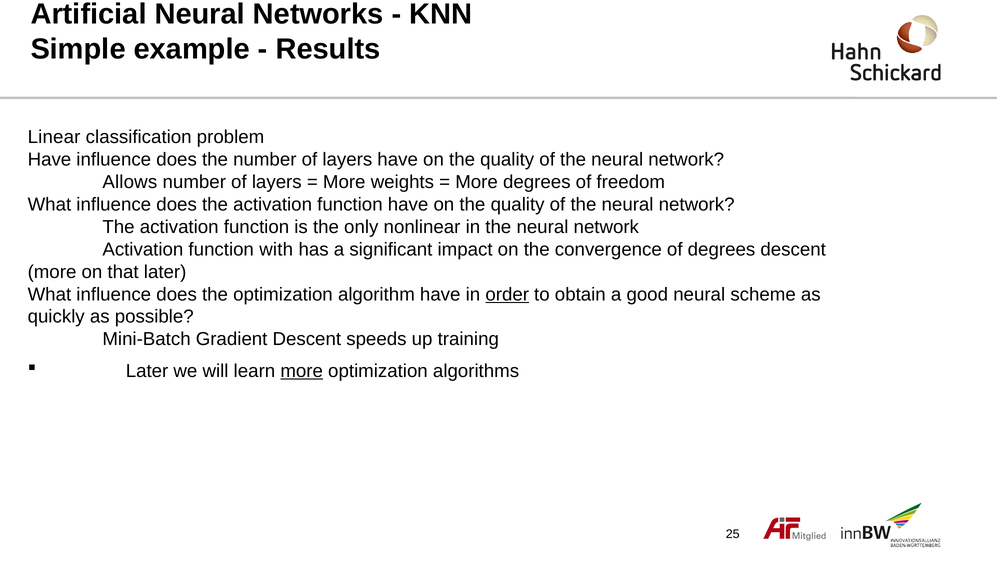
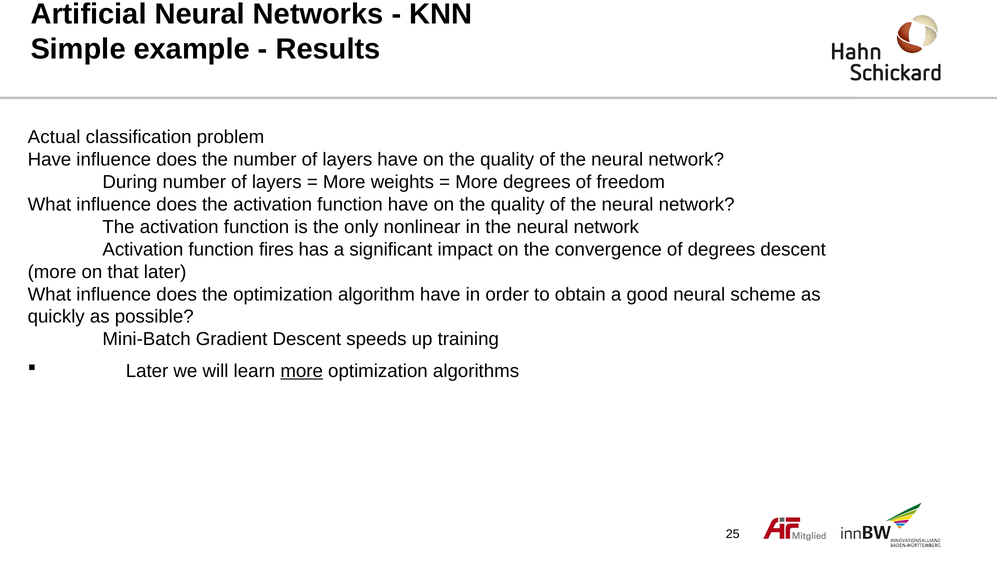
Linear: Linear -> Actual
Allows: Allows -> During
with: with -> fires
order underline: present -> none
